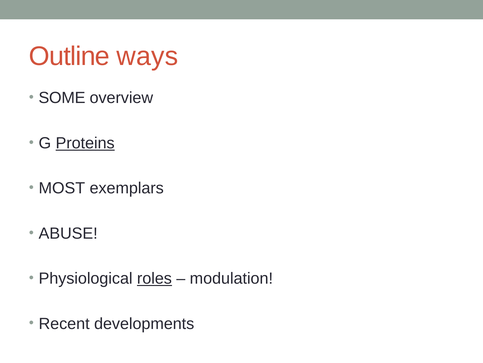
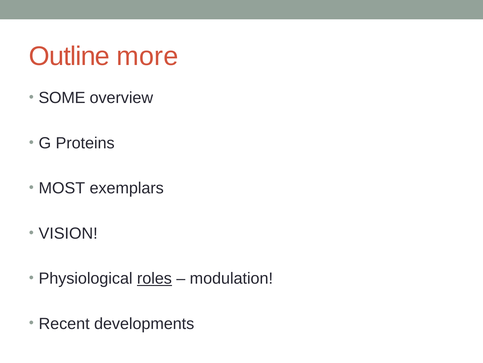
ways: ways -> more
Proteins underline: present -> none
ABUSE: ABUSE -> VISION
